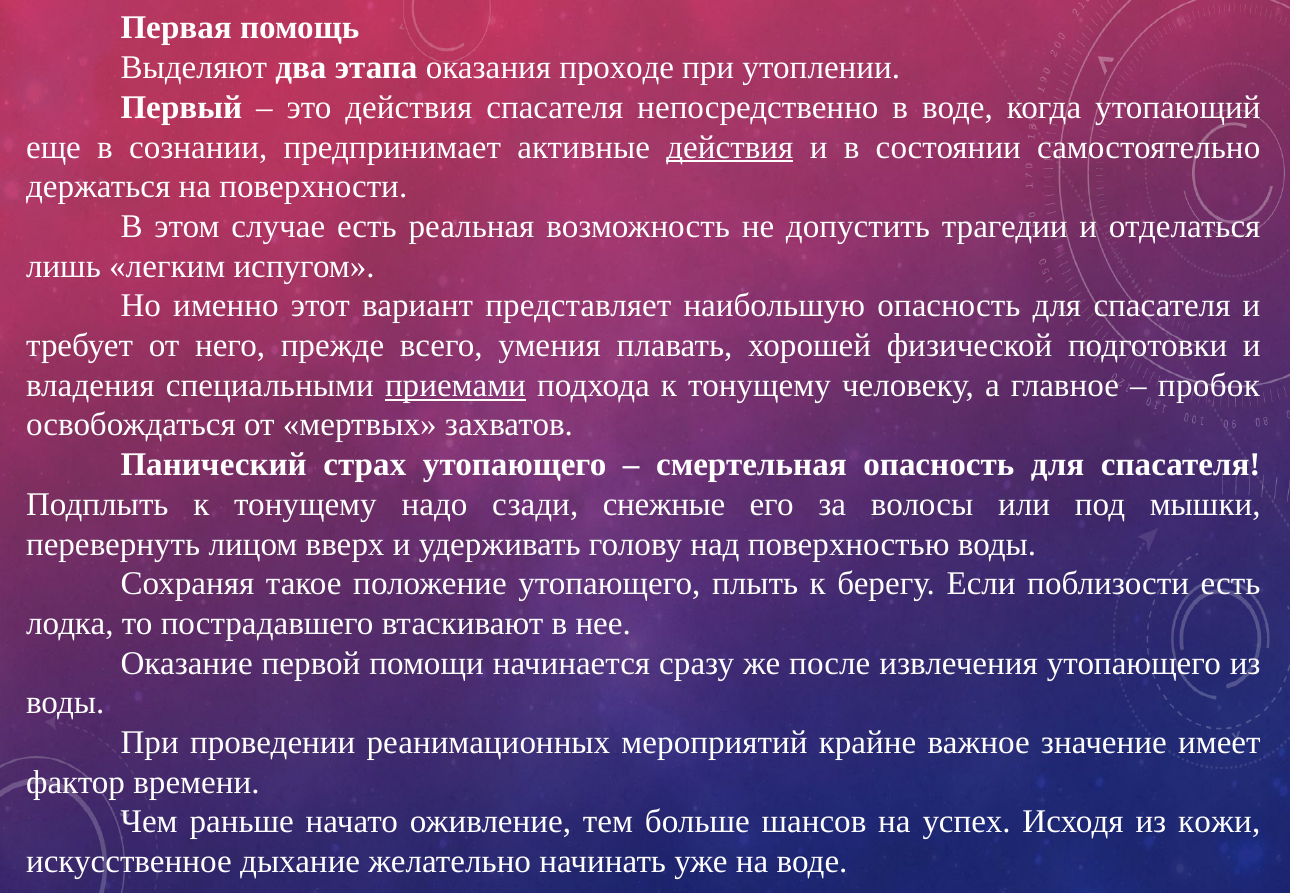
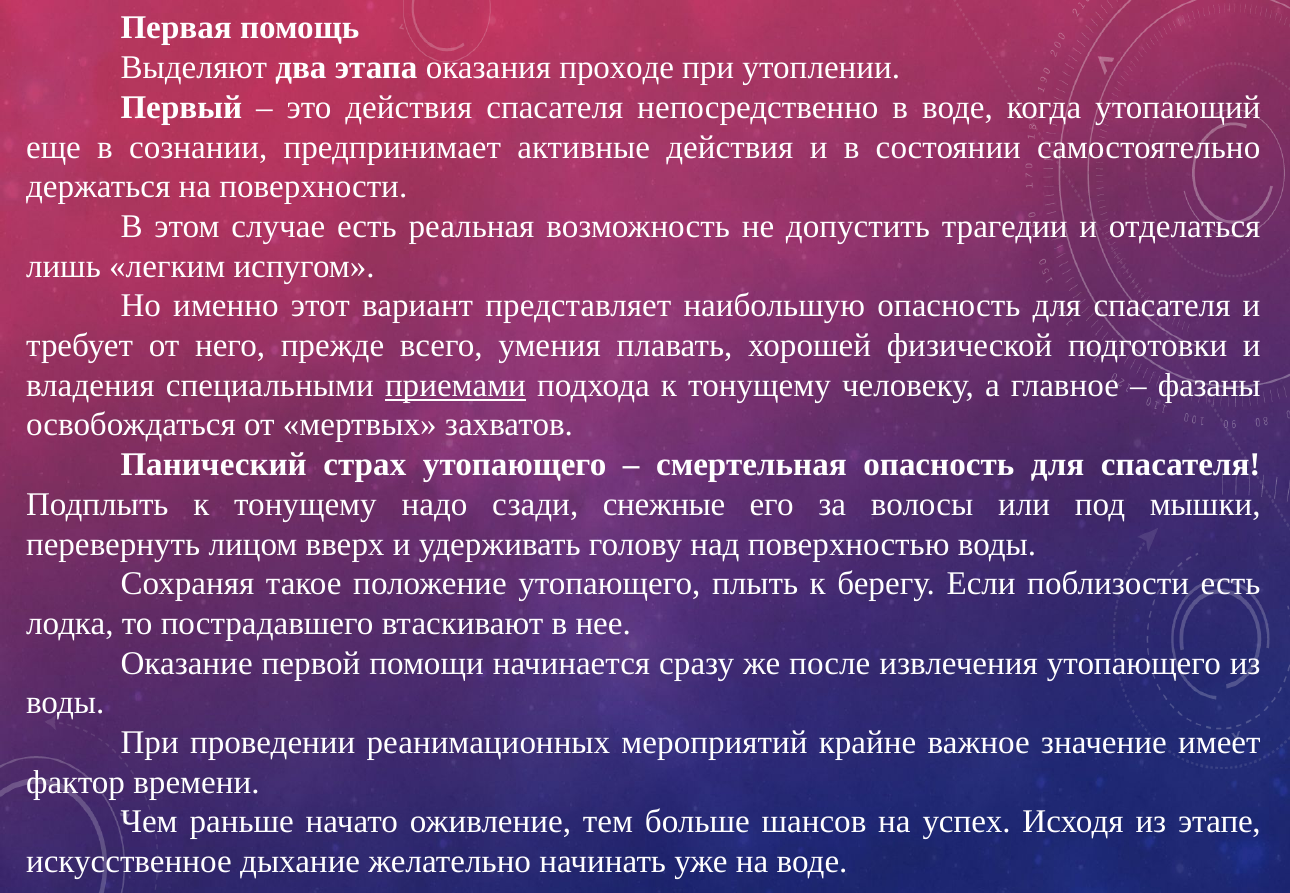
действия at (730, 147) underline: present -> none
пробок: пробок -> фазаны
кожи: кожи -> этапе
